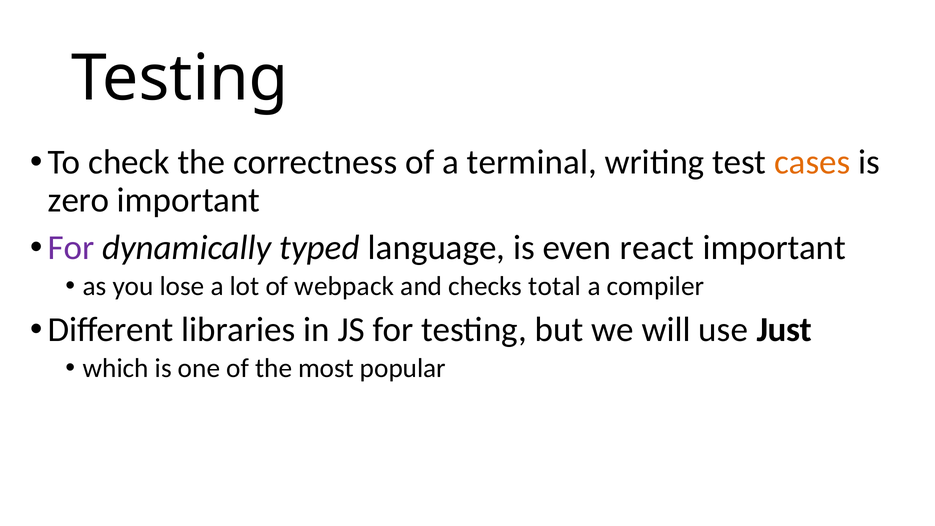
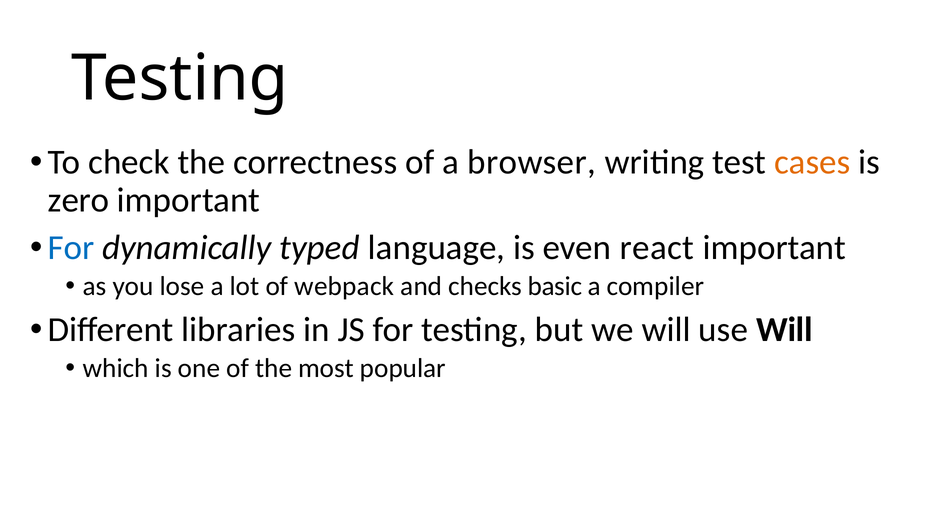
terminal: terminal -> browser
For at (71, 248) colour: purple -> blue
total: total -> basic
use Just: Just -> Will
